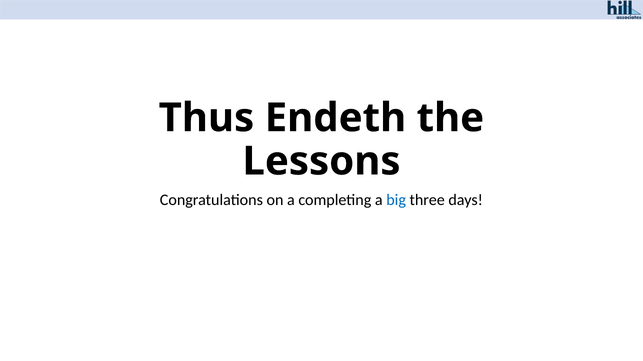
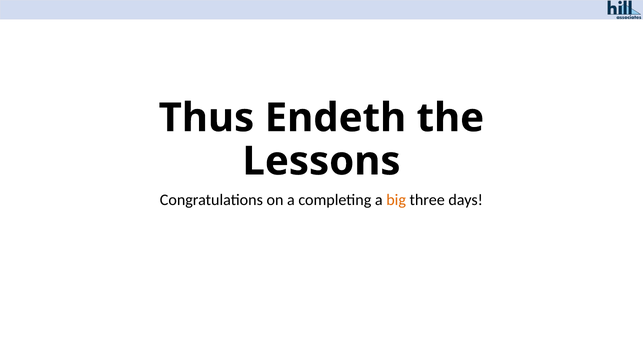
big colour: blue -> orange
